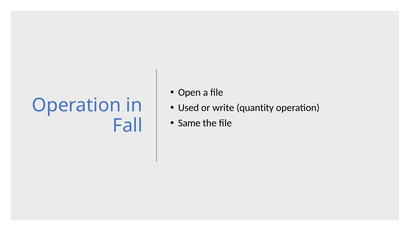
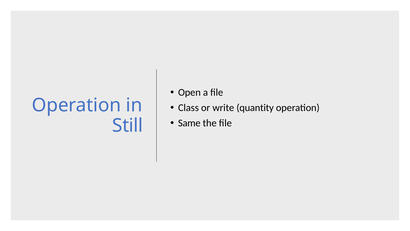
Used: Used -> Class
Fall: Fall -> Still
